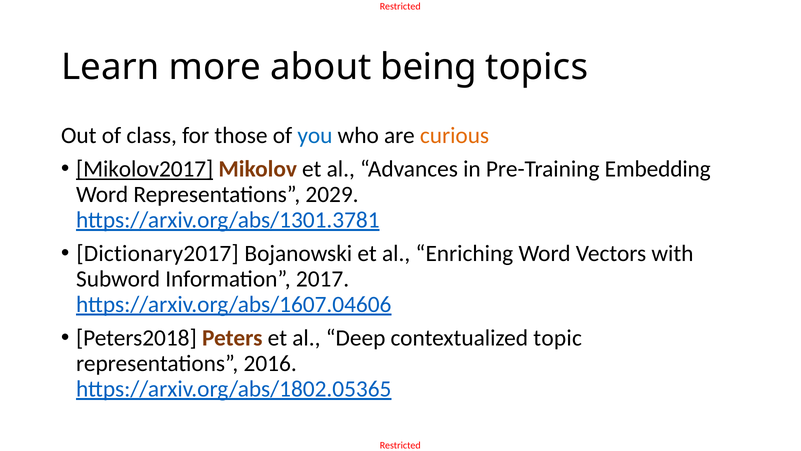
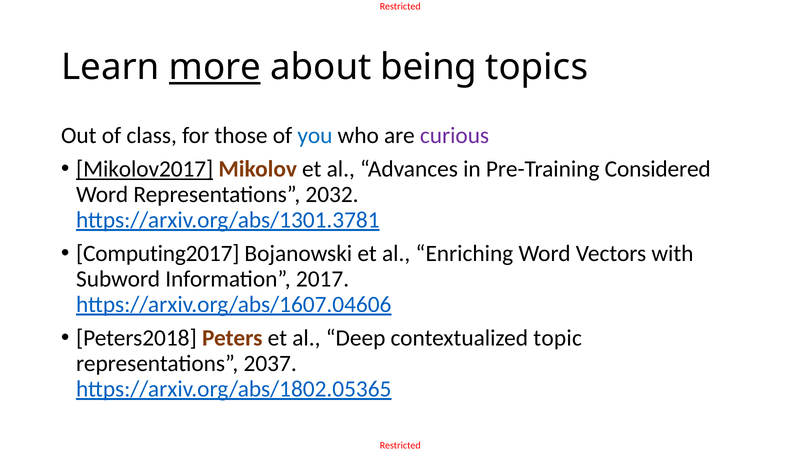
more underline: none -> present
curious colour: orange -> purple
Embedding: Embedding -> Considered
2029: 2029 -> 2032
Dictionary2017: Dictionary2017 -> Computing2017
2016: 2016 -> 2037
